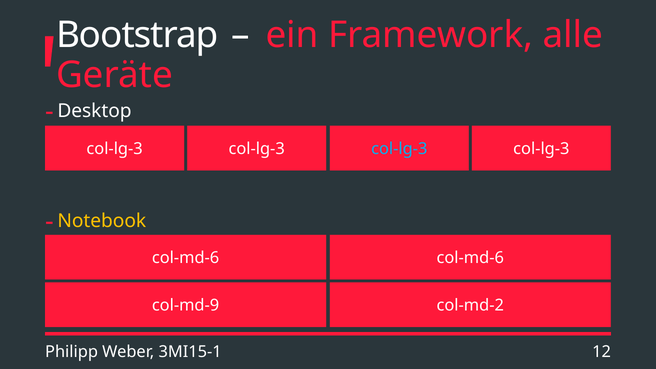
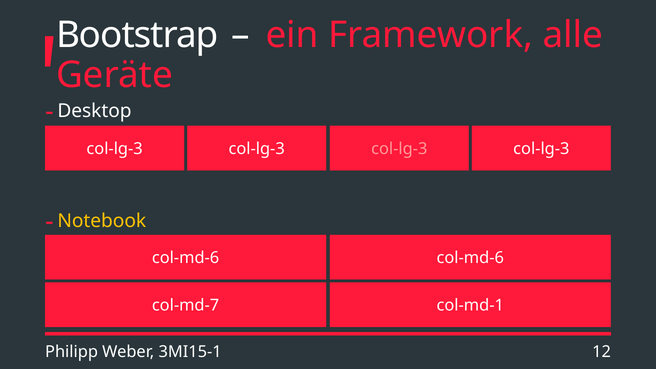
col-lg-3 at (399, 149) colour: light blue -> pink
col-md-9: col-md-9 -> col-md-7
col-md-2: col-md-2 -> col-md-1
